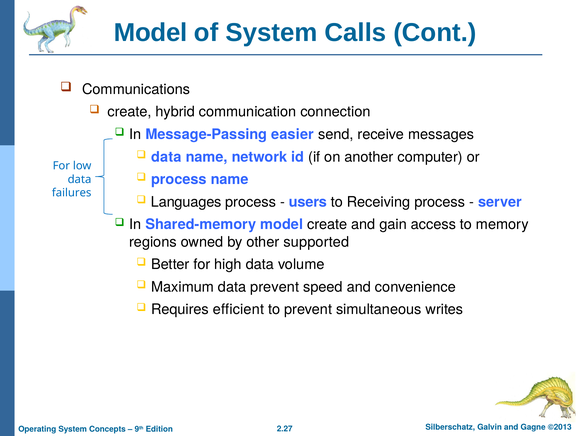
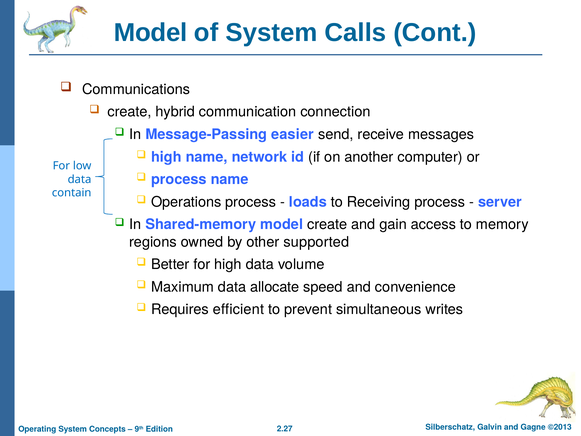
data at (166, 157): data -> high
failures: failures -> contain
Languages: Languages -> Operations
users: users -> loads
data prevent: prevent -> allocate
